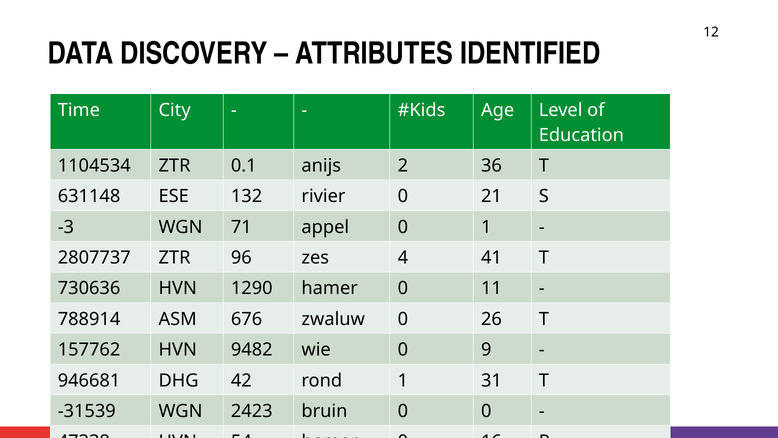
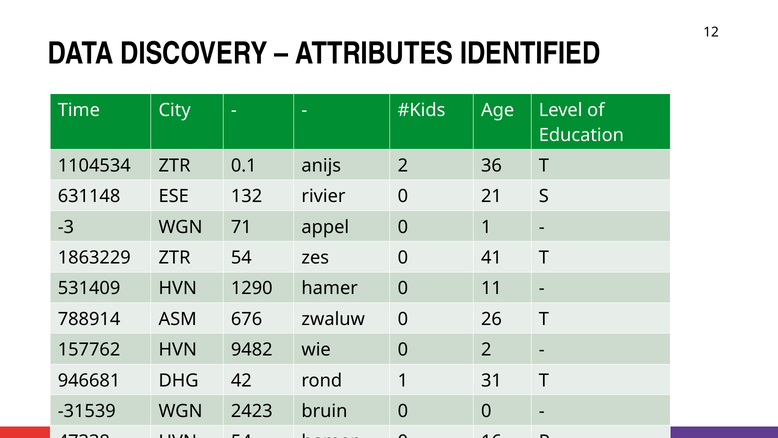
2807737: 2807737 -> 1863229
ZTR 96: 96 -> 54
zes 4: 4 -> 0
730636: 730636 -> 531409
0 9: 9 -> 2
